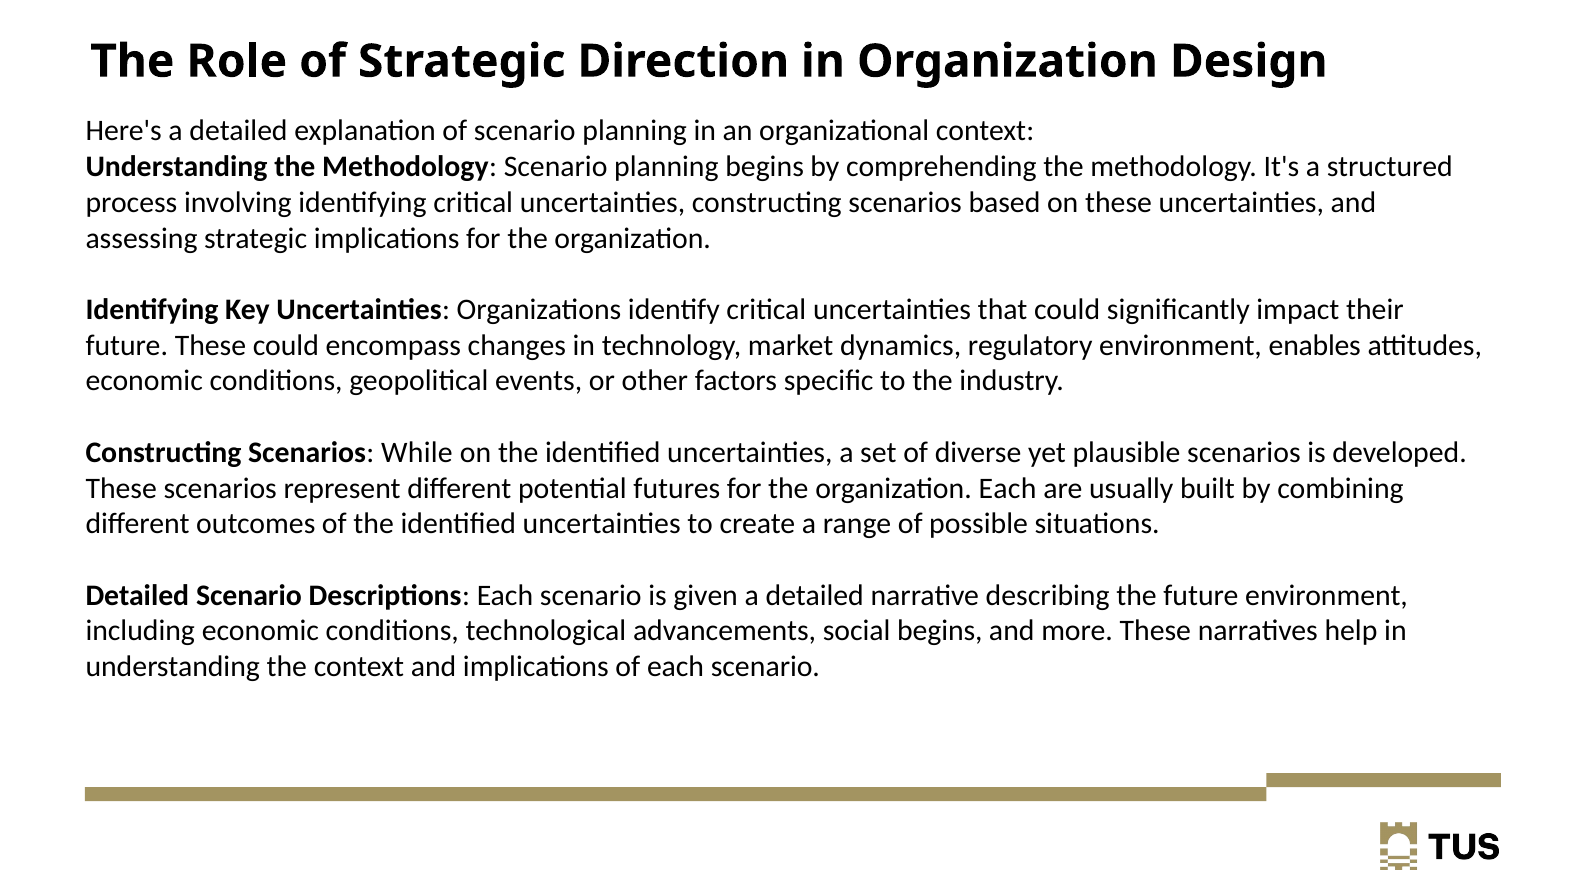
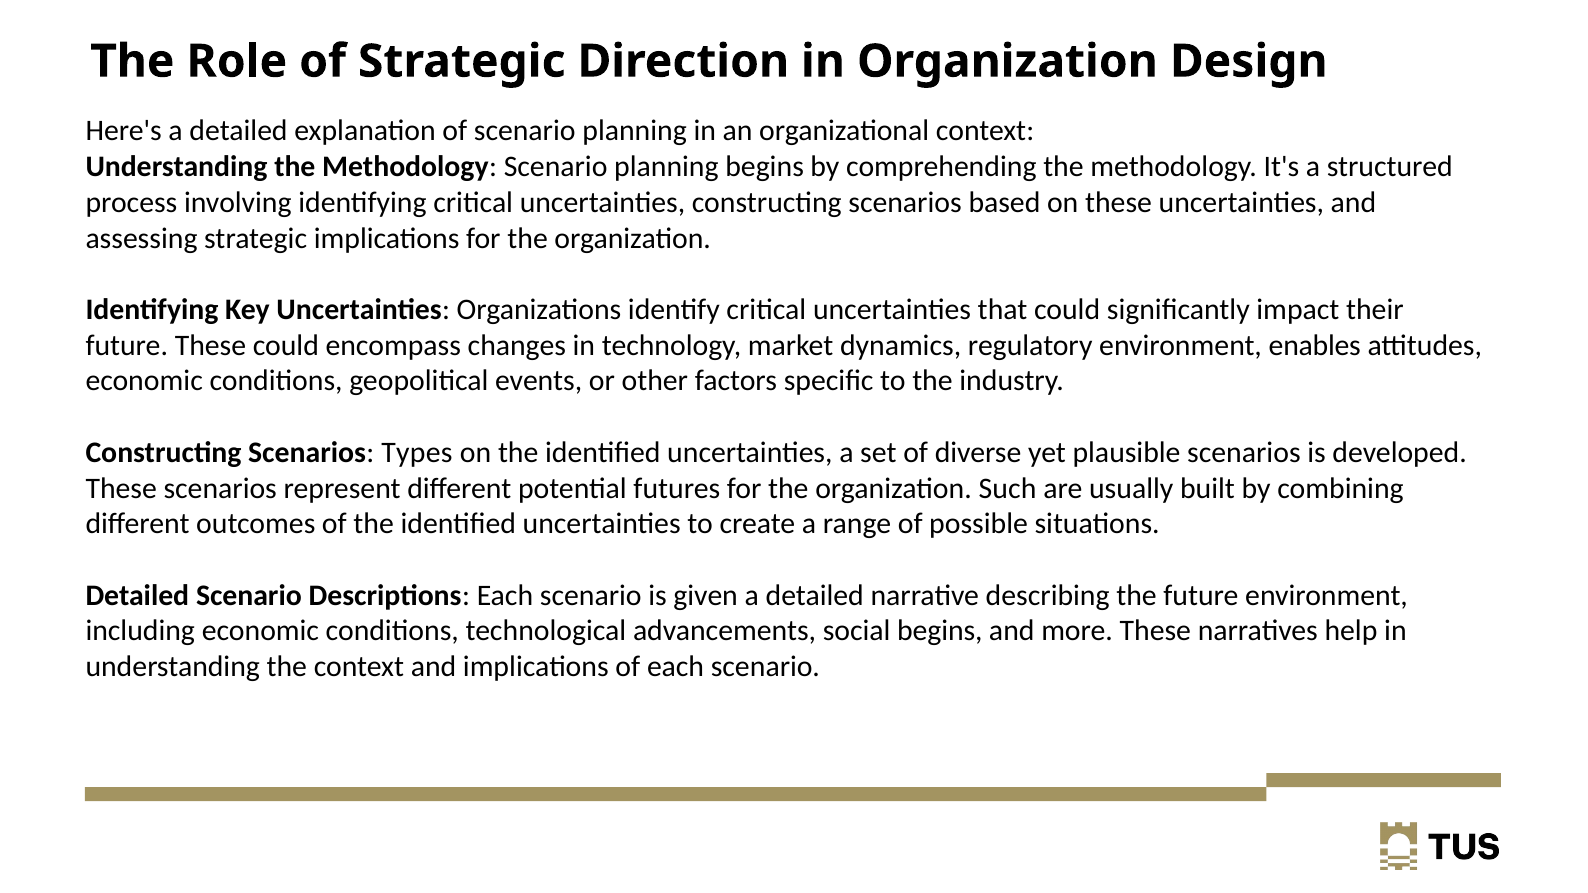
While: While -> Types
organization Each: Each -> Such
